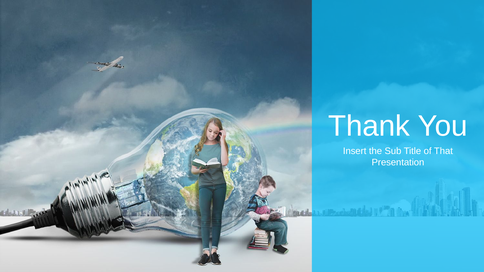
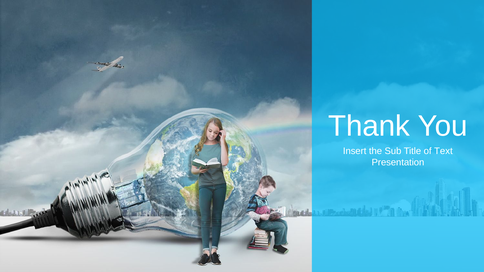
That: That -> Text
